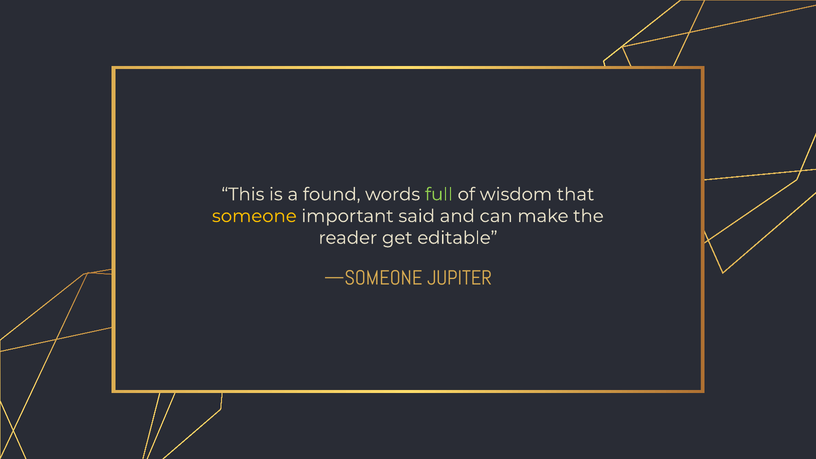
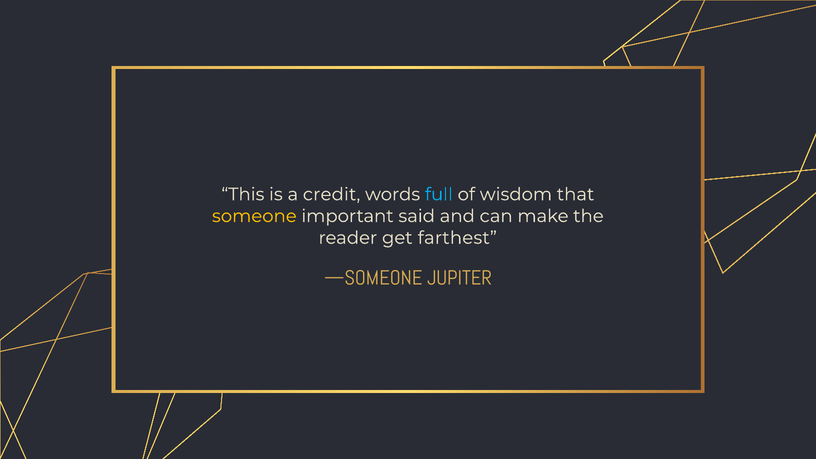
found: found -> credit
full colour: light green -> light blue
editable: editable -> farthest
